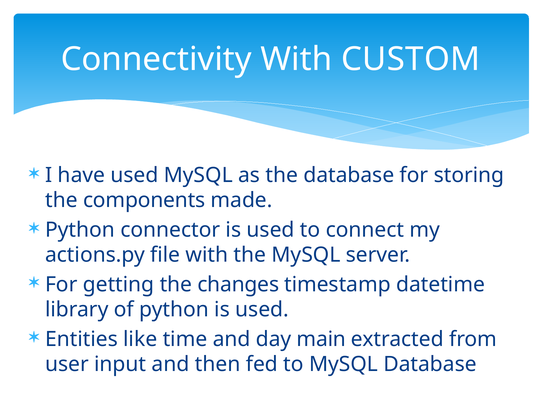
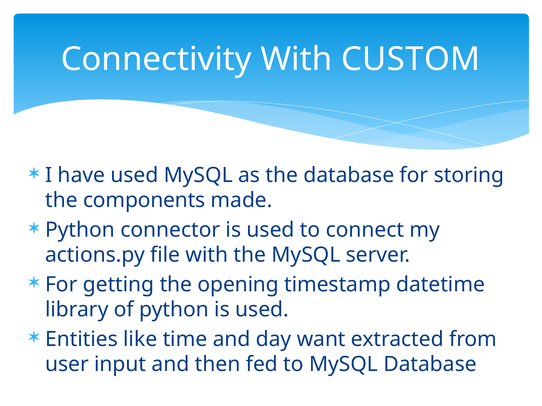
changes: changes -> opening
main: main -> want
